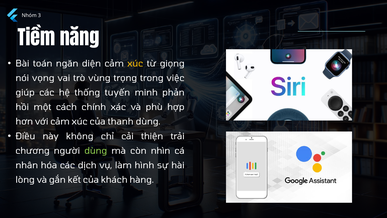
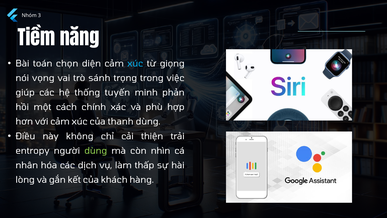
ngăn: ngăn -> chọn
xúc at (135, 63) colour: yellow -> light blue
vùng: vùng -> sánh
chương: chương -> entropy
hình: hình -> thấp
